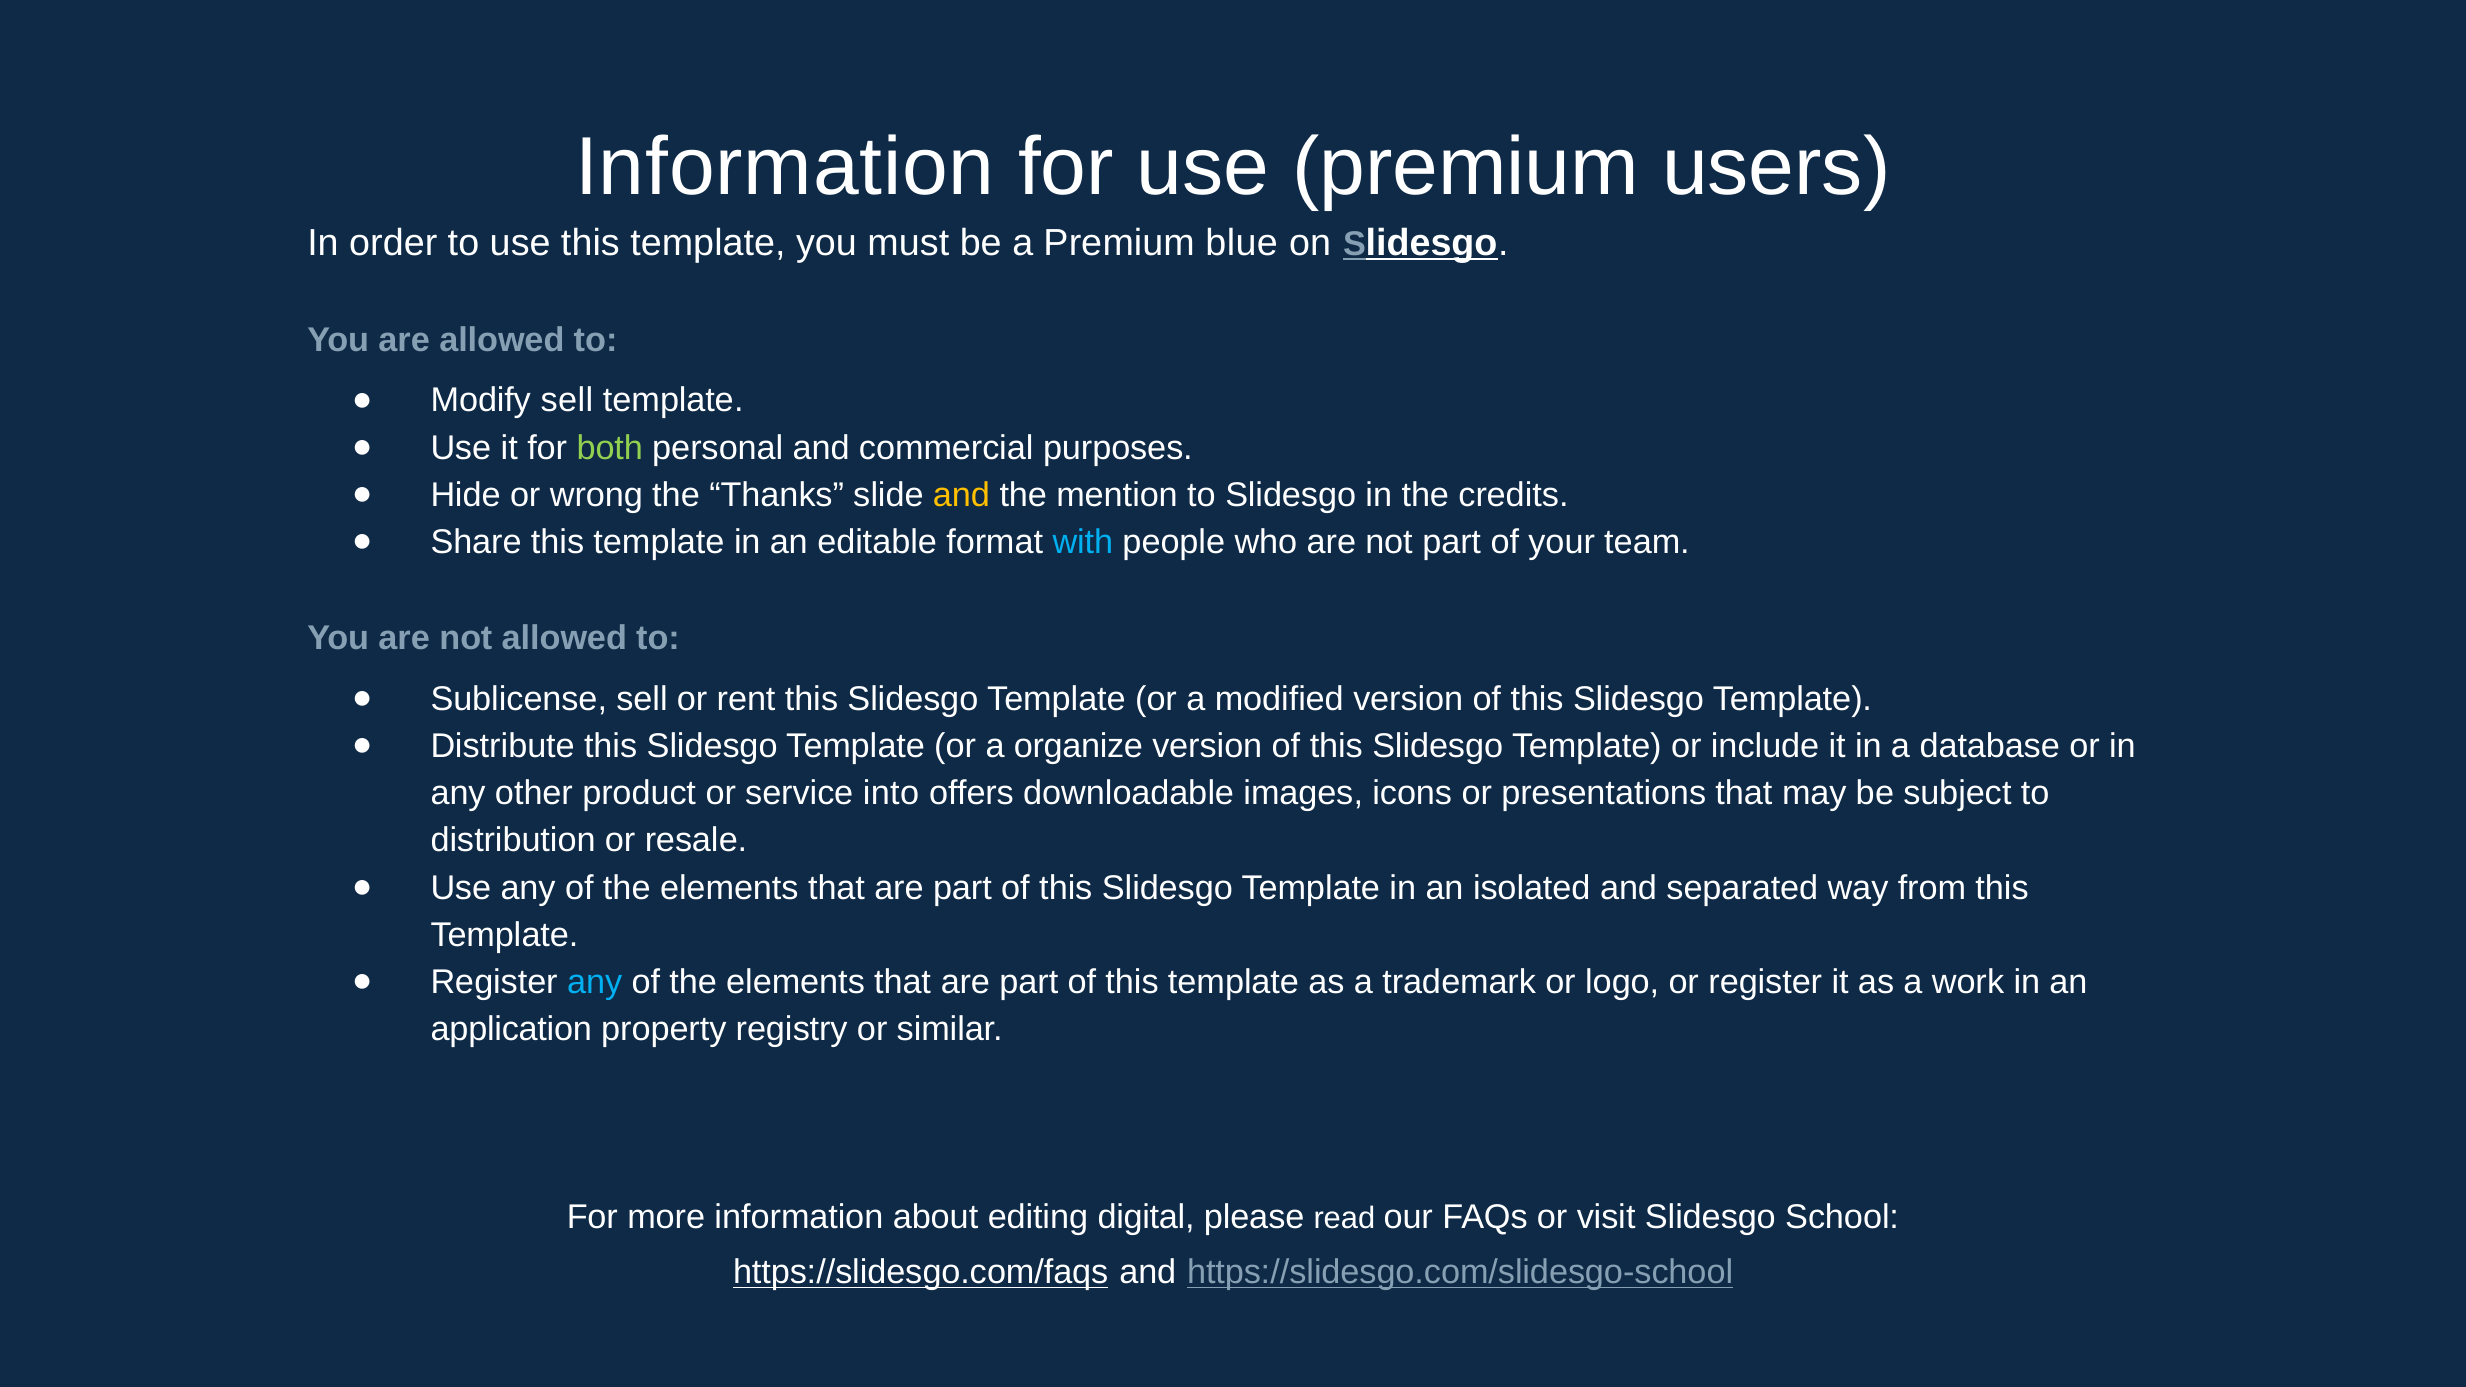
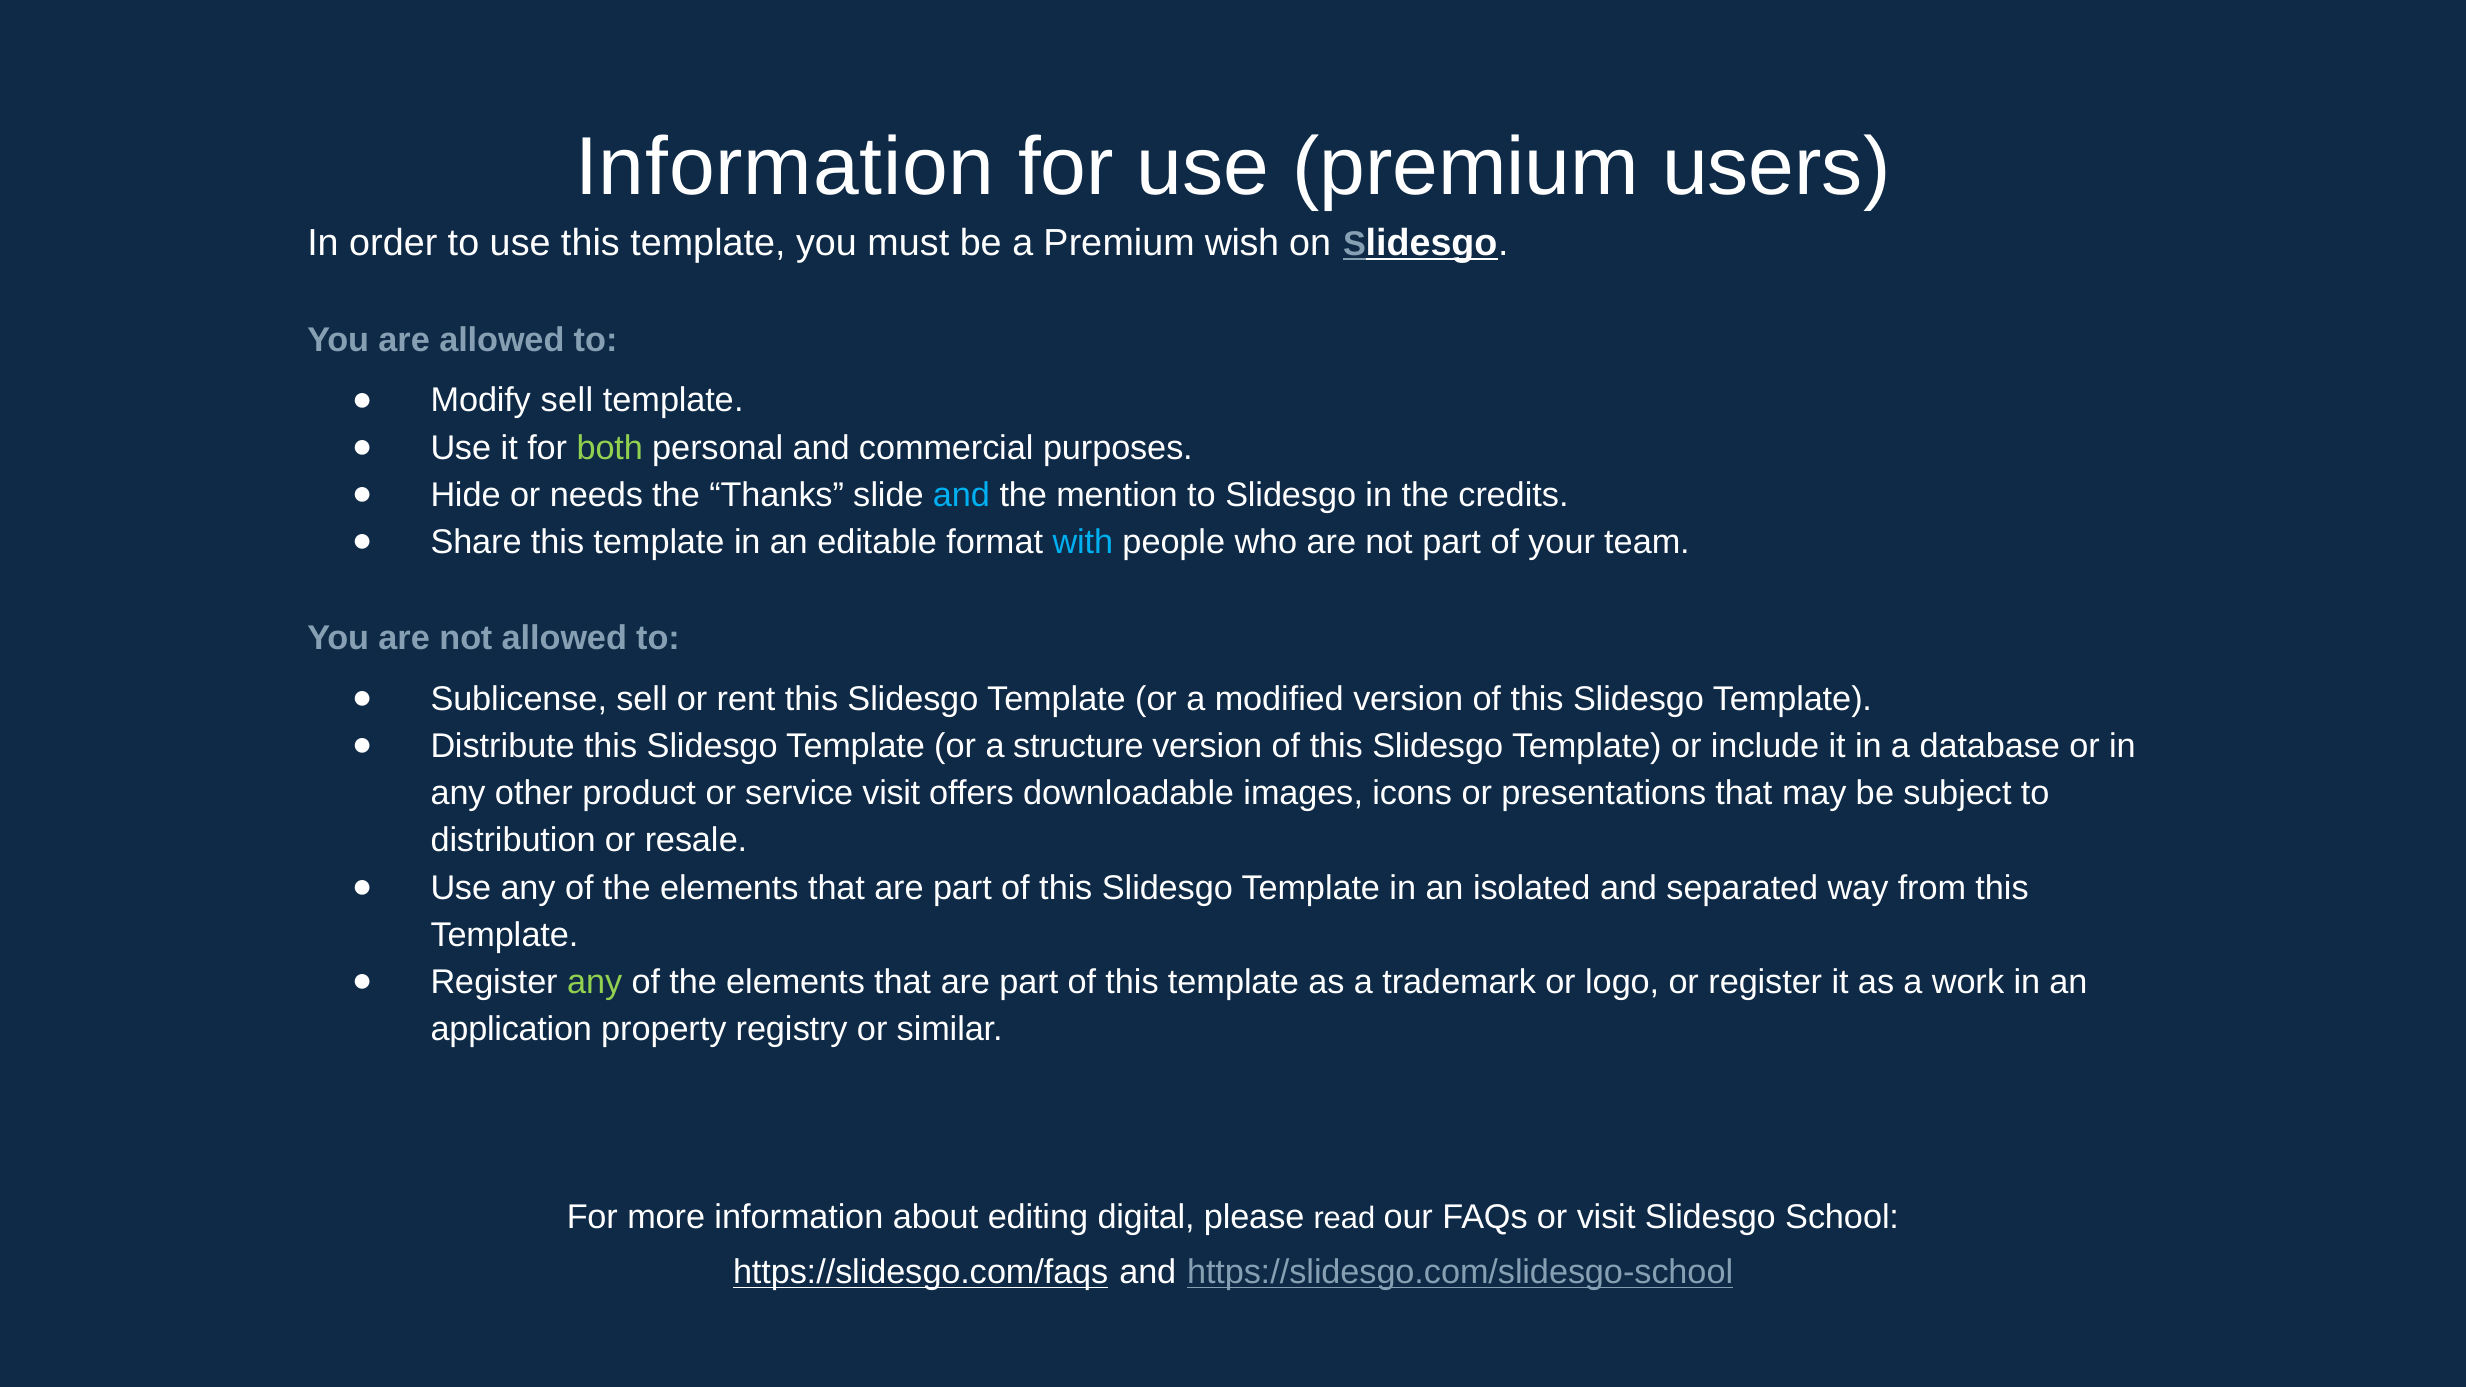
blue: blue -> wish
wrong: wrong -> needs
and at (961, 495) colour: yellow -> light blue
organize: organize -> structure
service into: into -> visit
any at (595, 982) colour: light blue -> light green
